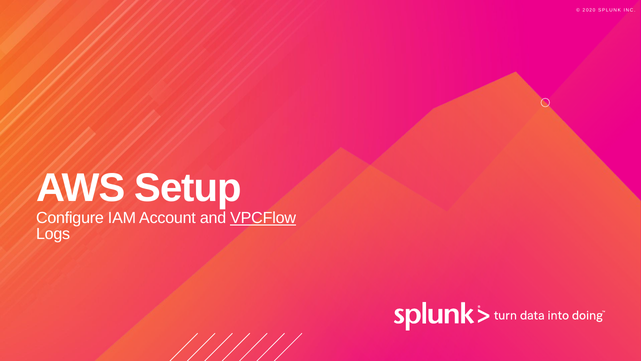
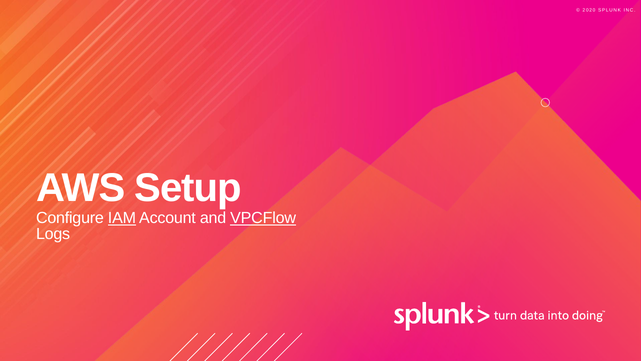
IAM underline: none -> present
